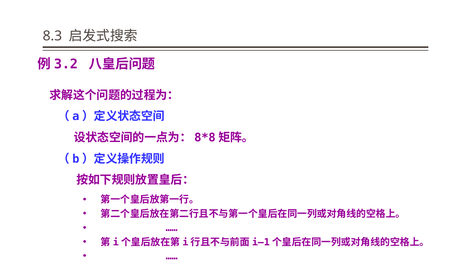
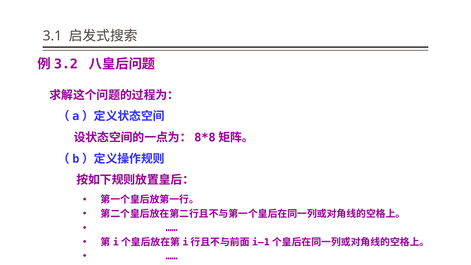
8.3: 8.3 -> 3.1
